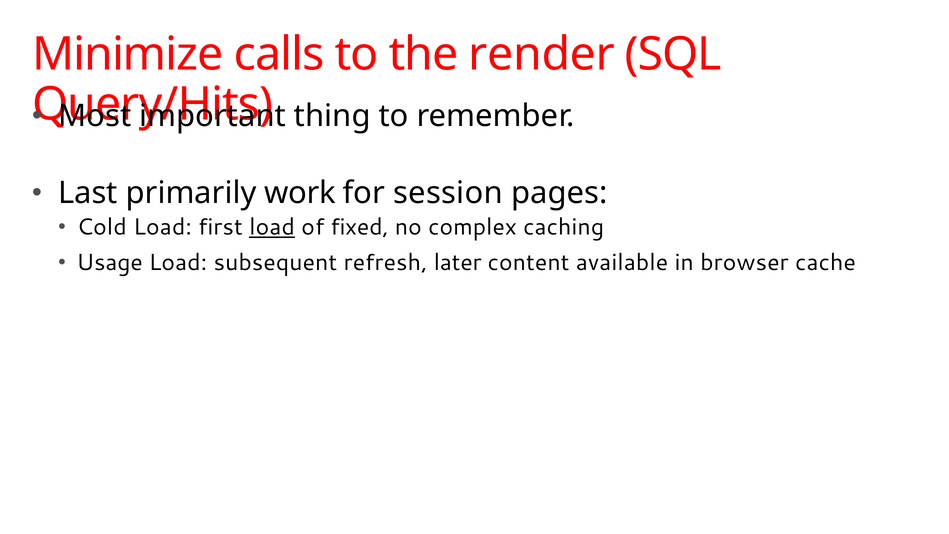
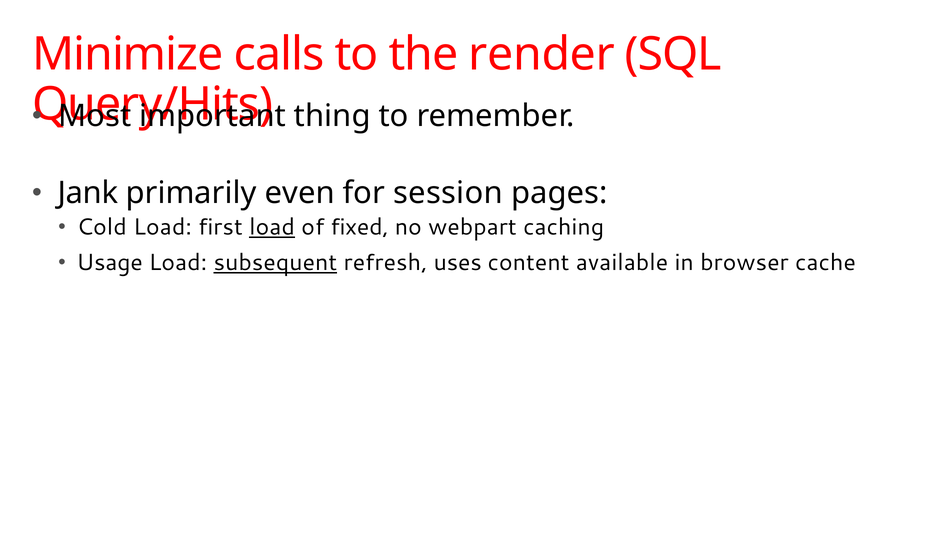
Last: Last -> Jank
work: work -> even
complex: complex -> webpart
subsequent underline: none -> present
later: later -> uses
